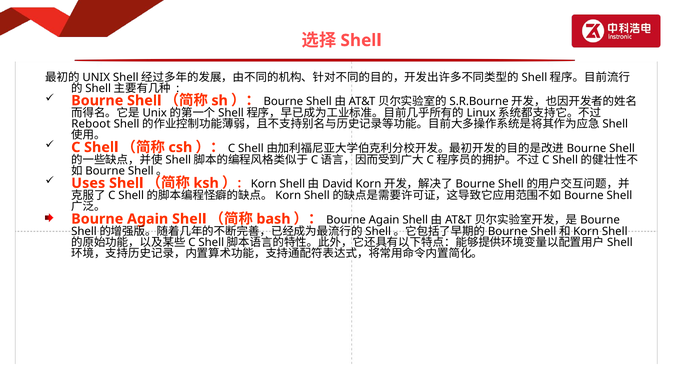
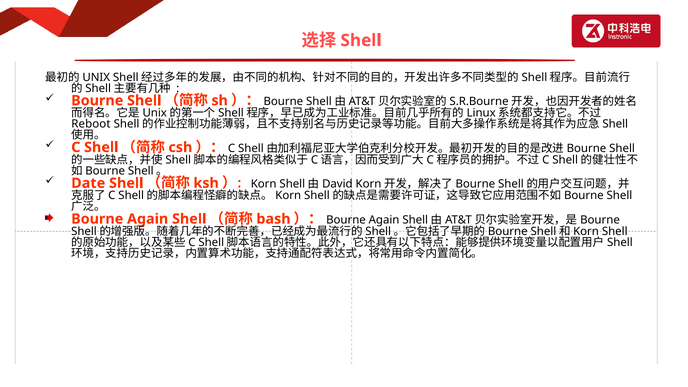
Uses: Uses -> Date
